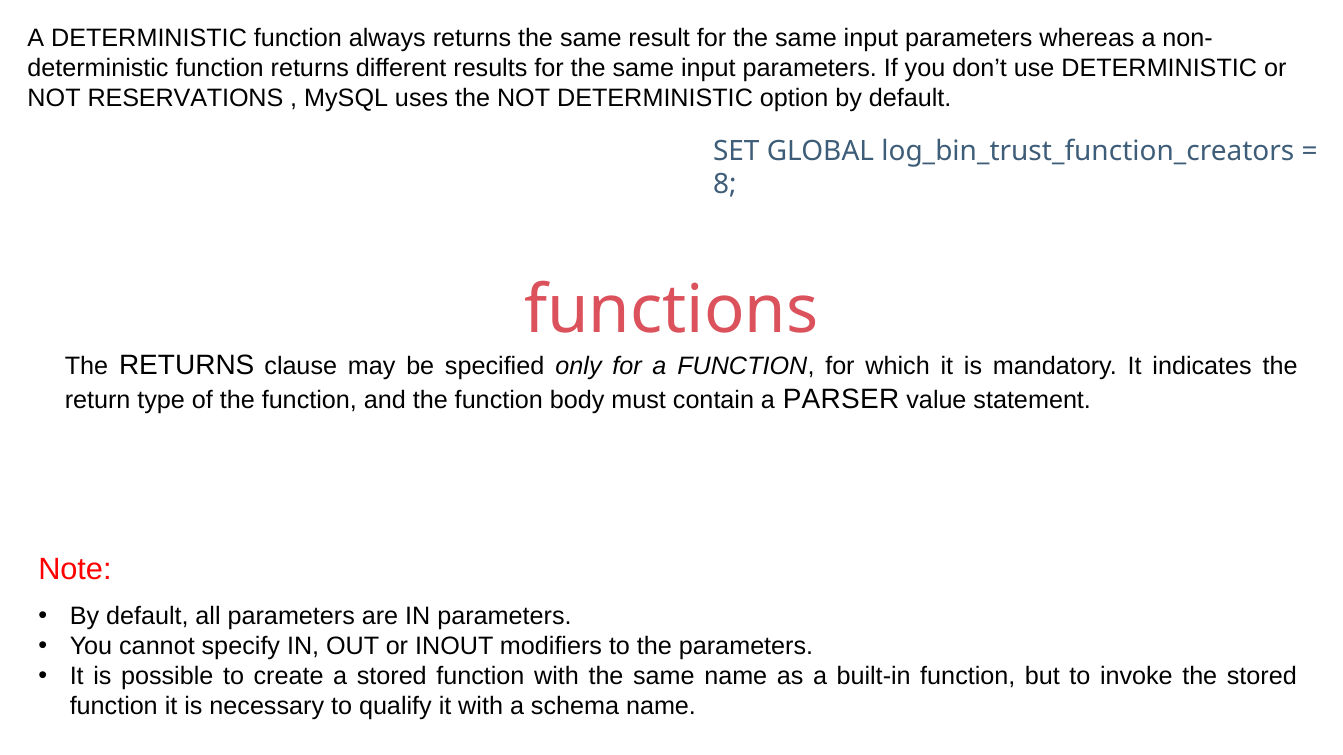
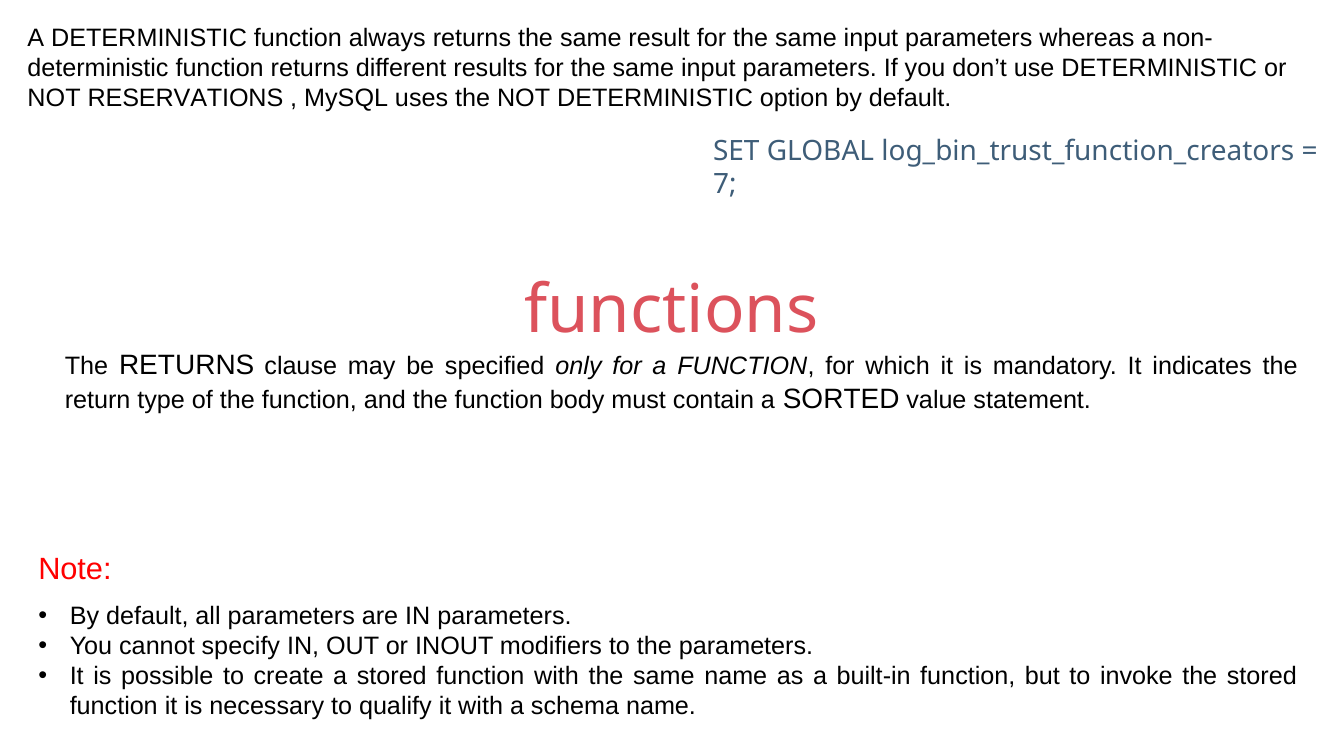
8: 8 -> 7
PARSER: PARSER -> SORTED
